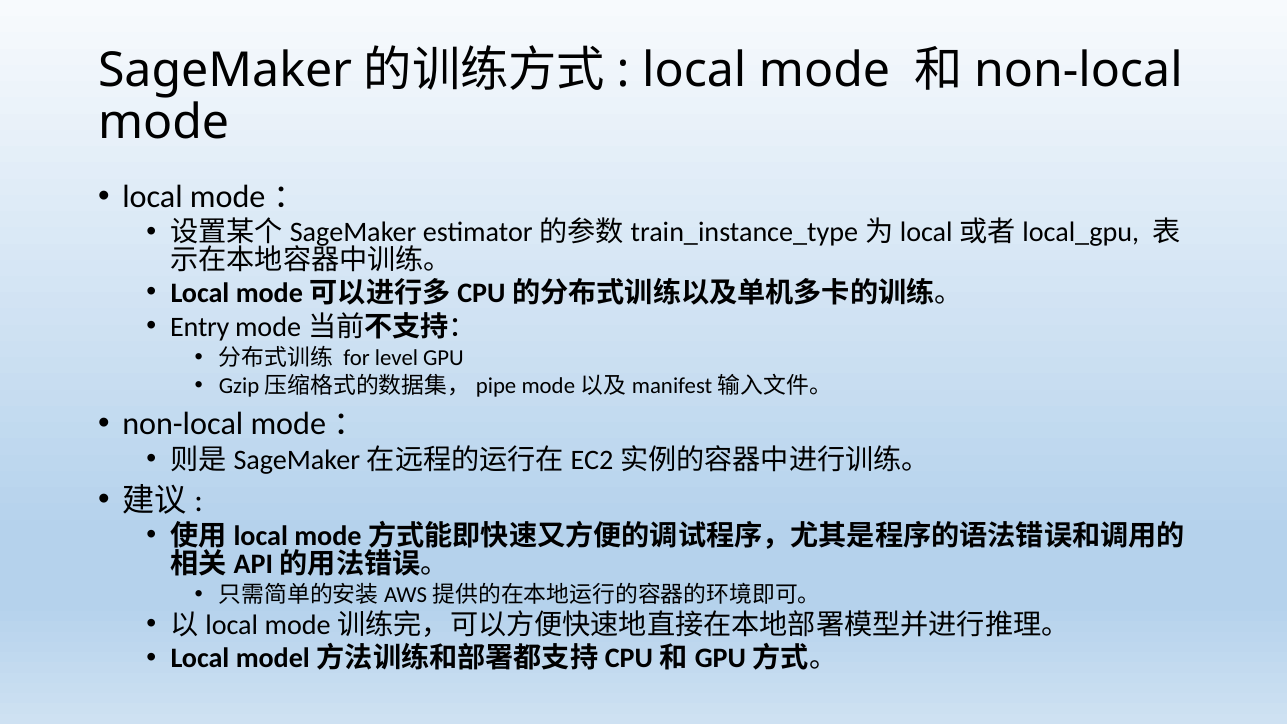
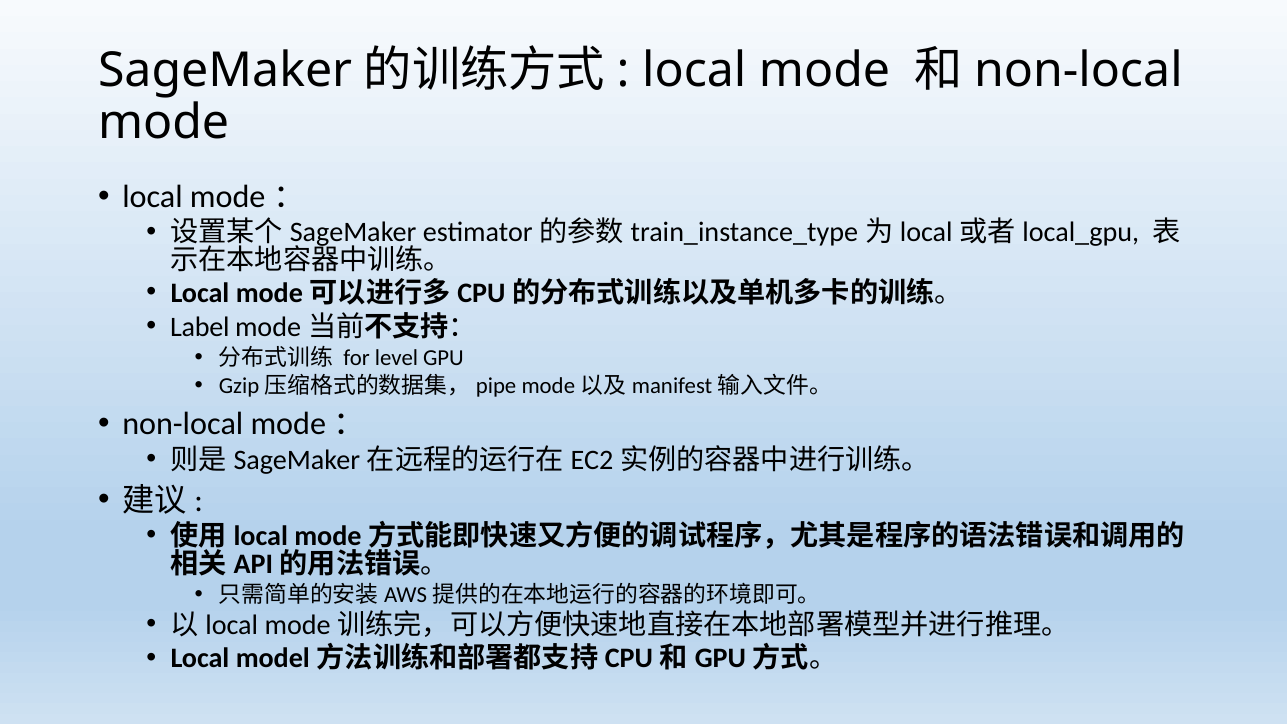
Entry: Entry -> Label
